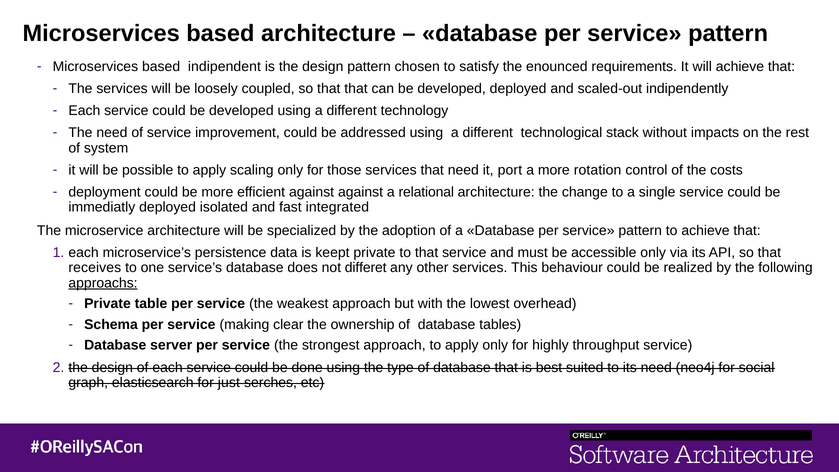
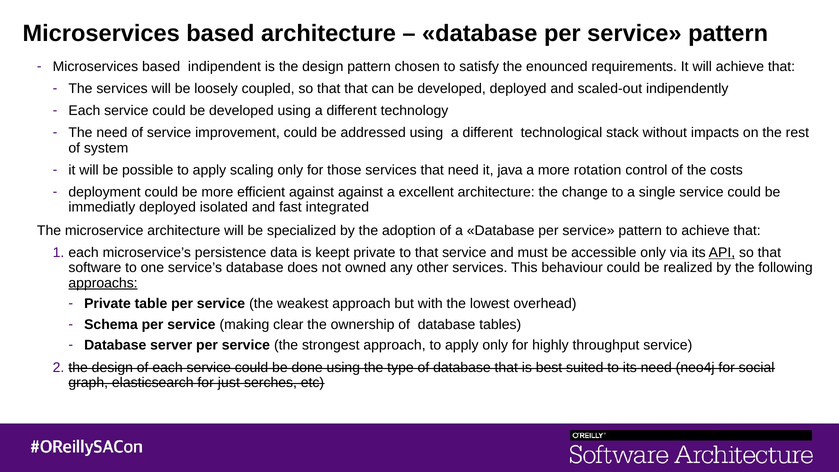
port: port -> java
relational: relational -> excellent
API underline: none -> present
receives: receives -> software
differet: differet -> owned
